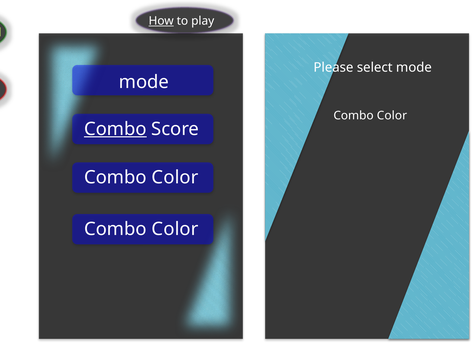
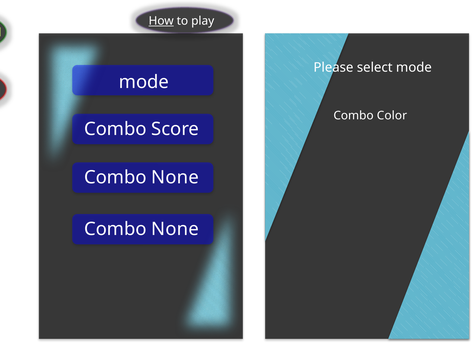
Combo at (115, 129) underline: present -> none
Color at (175, 177): Color -> None
Color at (175, 229): Color -> None
